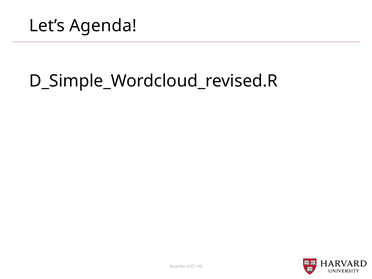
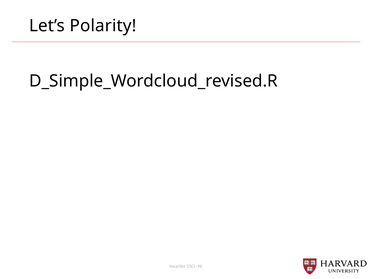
Agenda: Agenda -> Polarity
